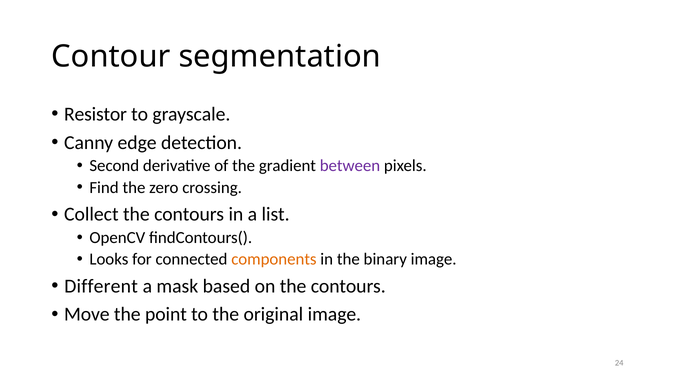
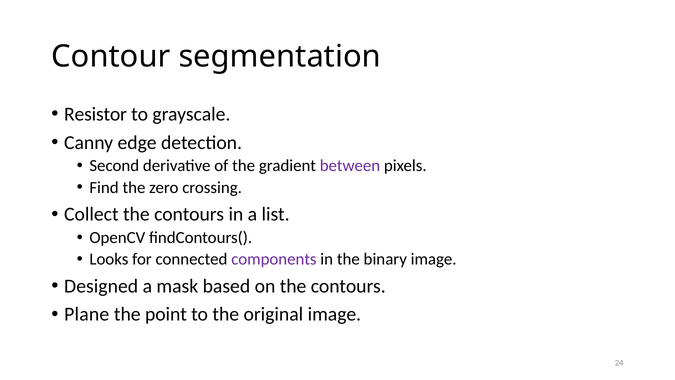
components colour: orange -> purple
Different: Different -> Designed
Move: Move -> Plane
